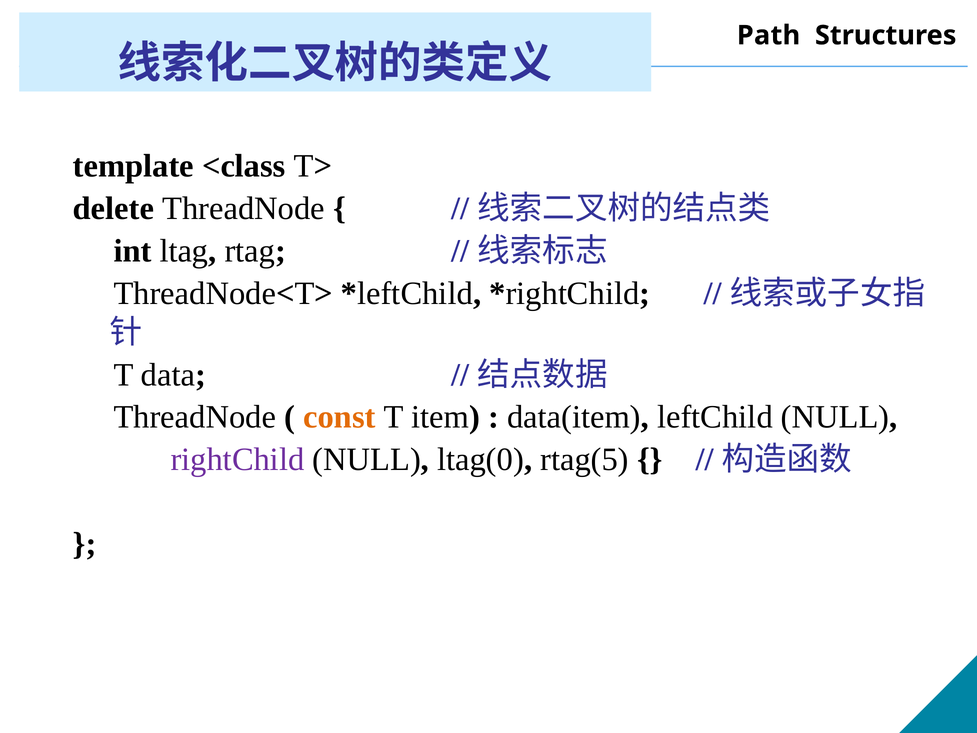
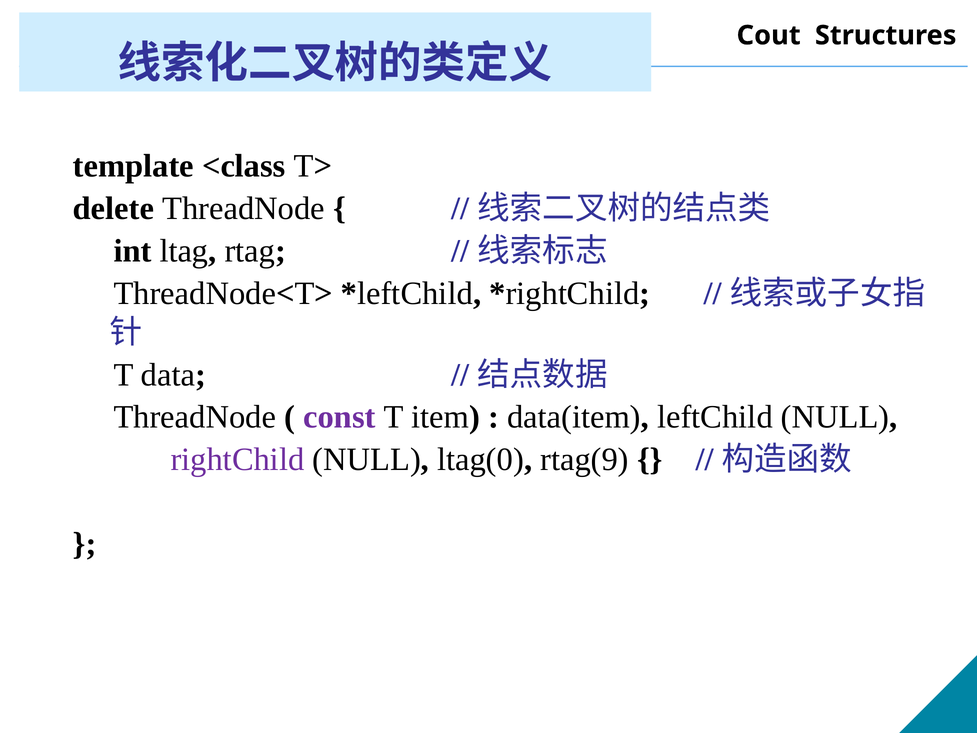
Path: Path -> Cout
const colour: orange -> purple
rtag(5: rtag(5 -> rtag(9
